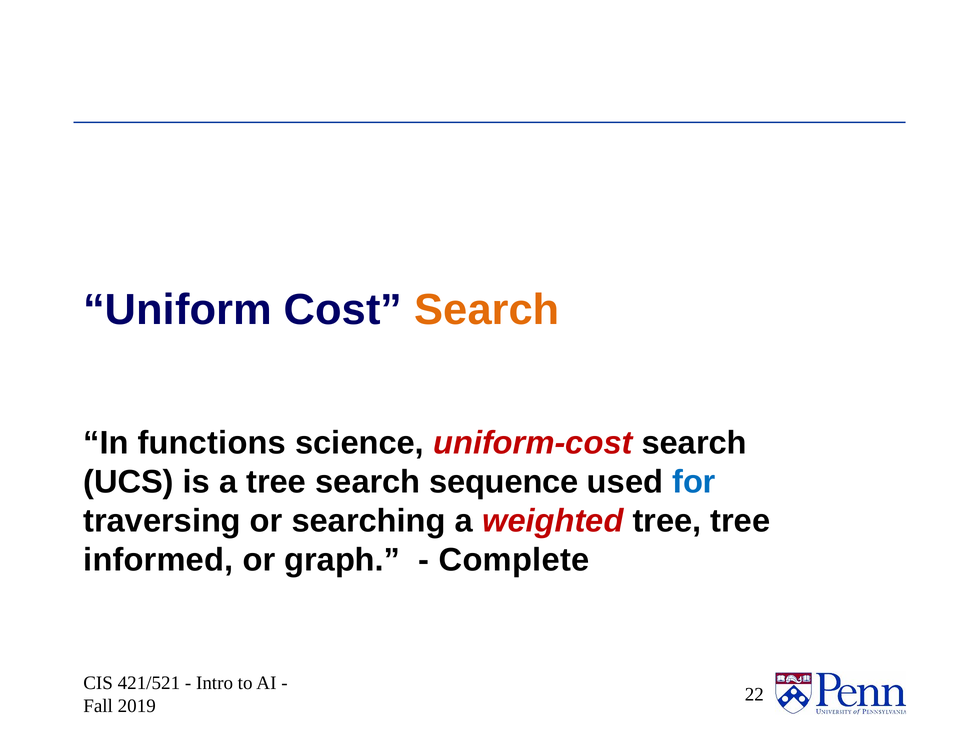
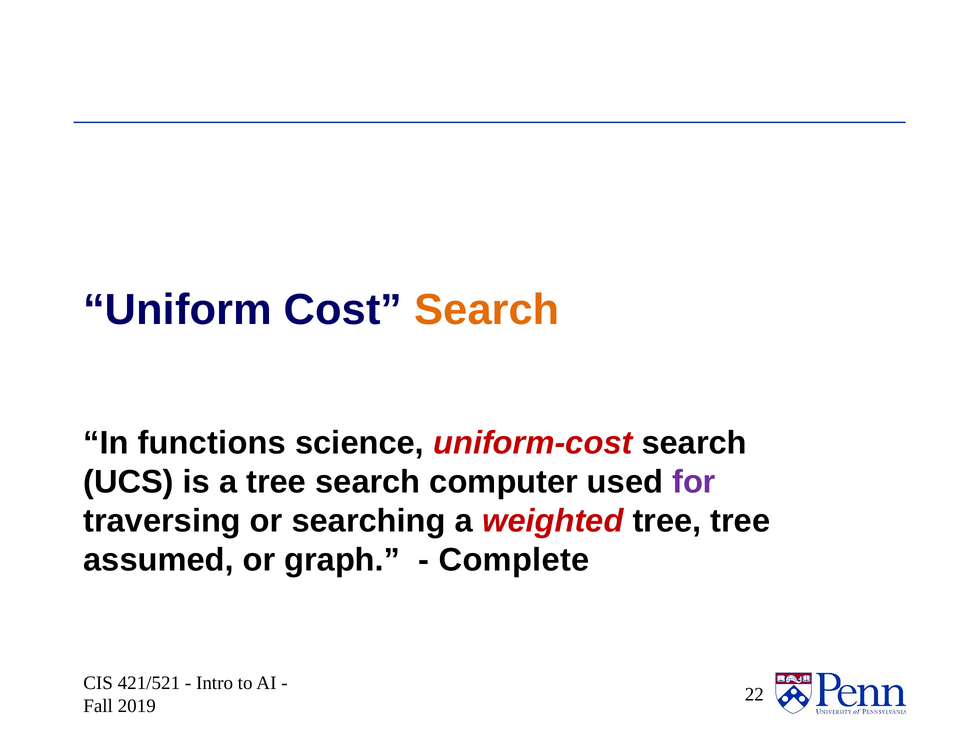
sequence: sequence -> computer
for colour: blue -> purple
informed: informed -> assumed
